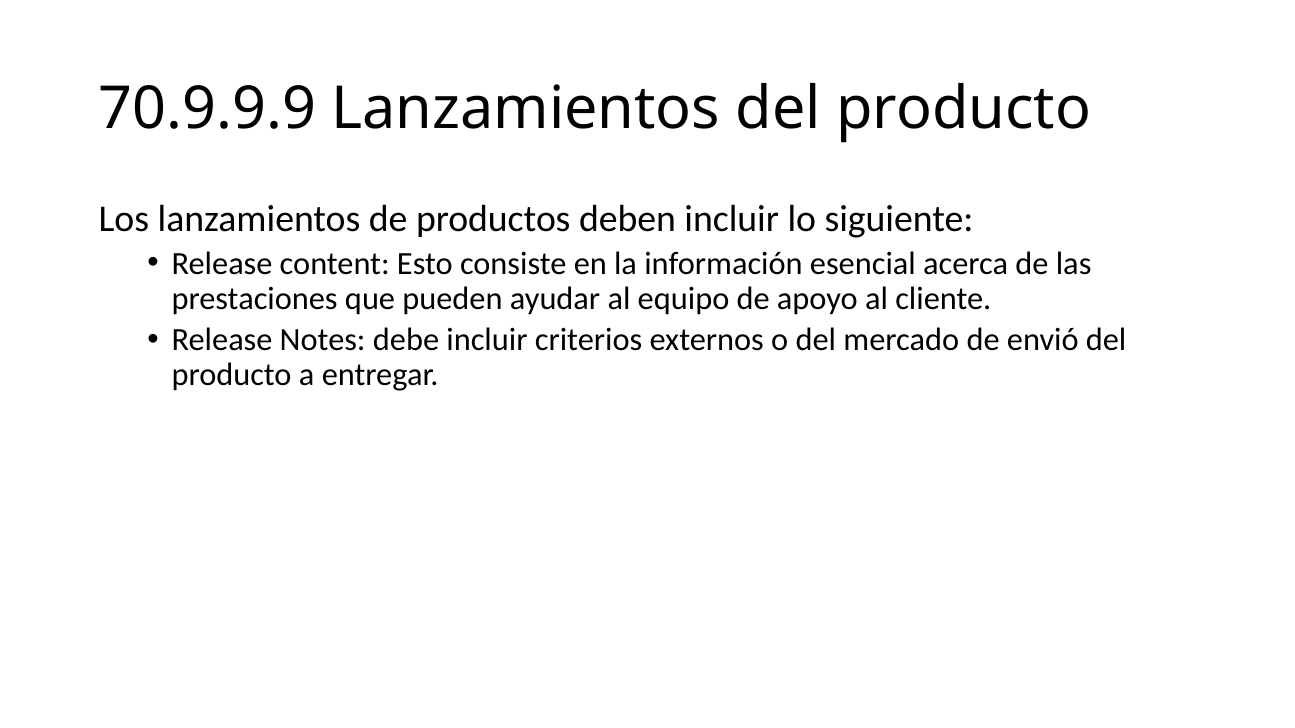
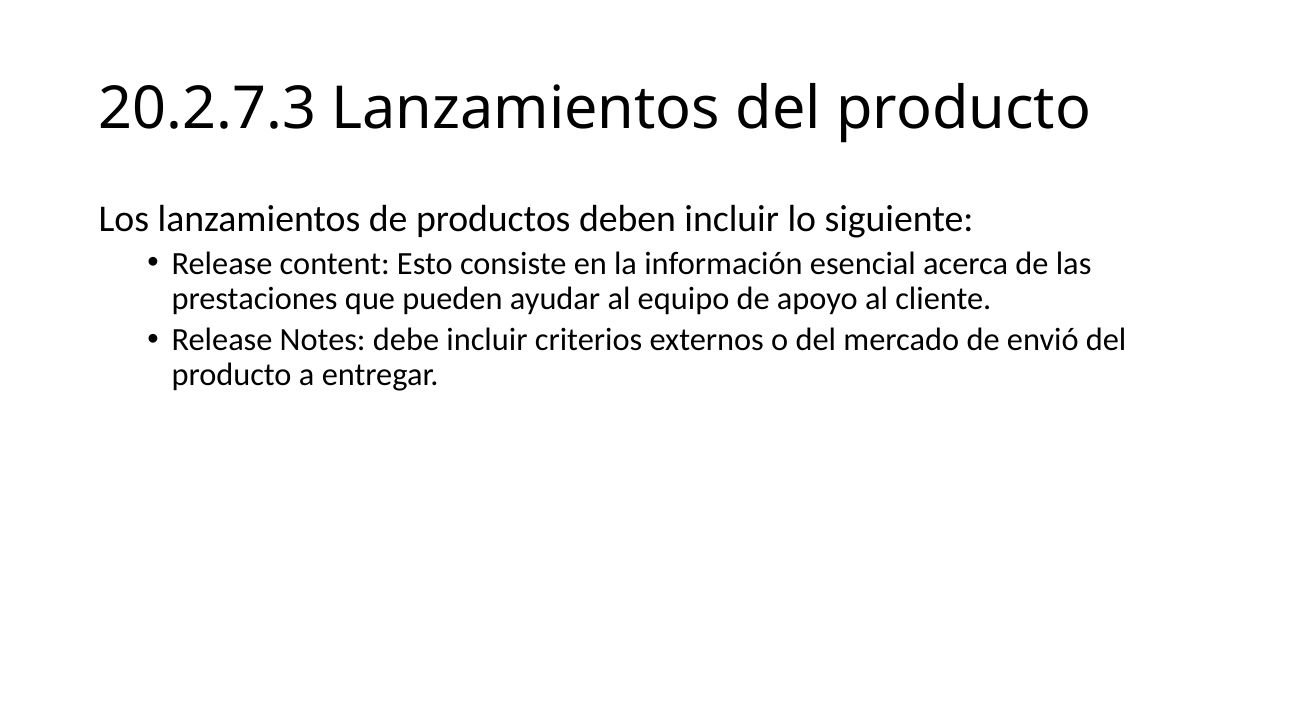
70.9.9.9: 70.9.9.9 -> 20.2.7.3
